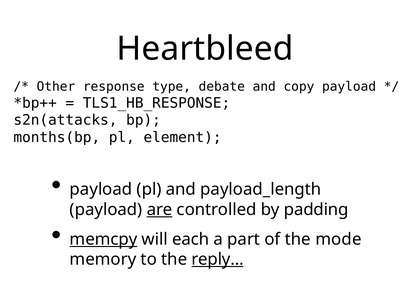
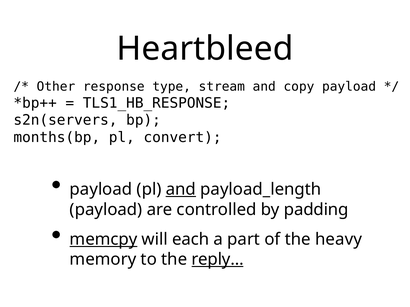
debate: debate -> stream
s2n(attacks: s2n(attacks -> s2n(servers
element: element -> convert
and at (181, 190) underline: none -> present
are underline: present -> none
mode: mode -> heavy
